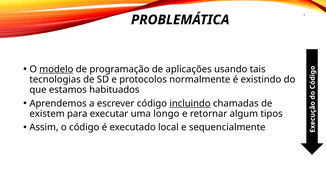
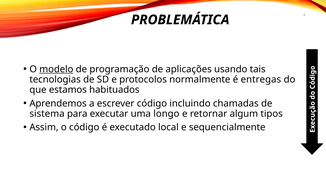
existindo: existindo -> entregas
incluindo underline: present -> none
existem: existem -> sistema
